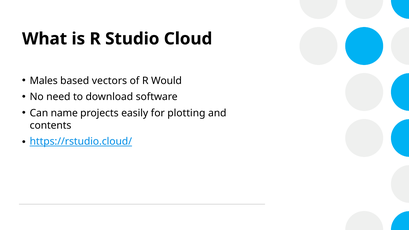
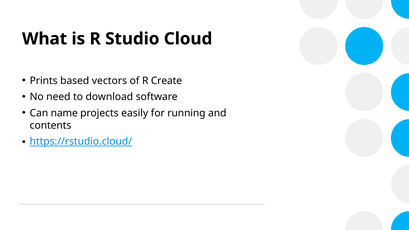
Males: Males -> Prints
Would: Would -> Create
plotting: plotting -> running
